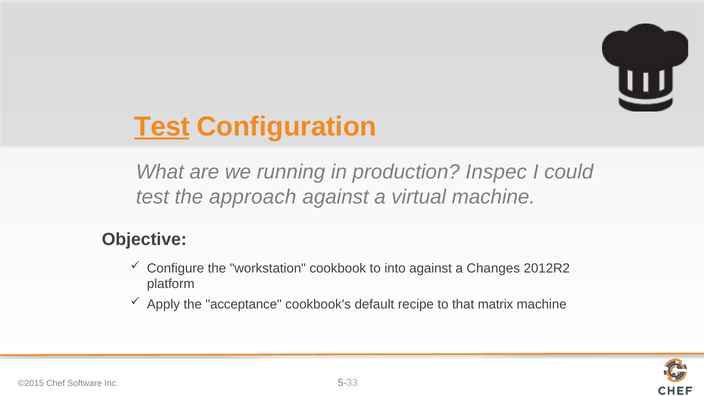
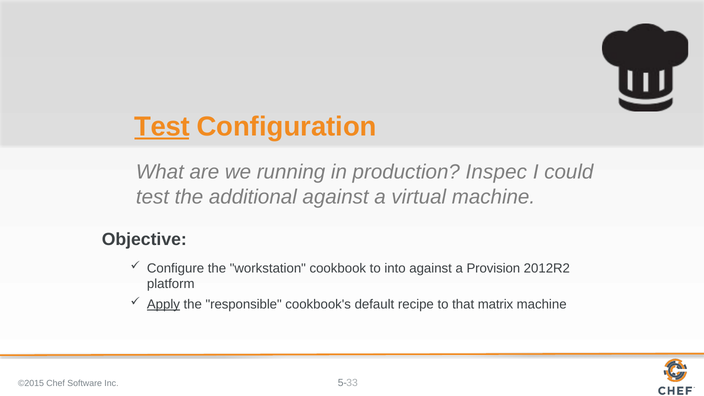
approach: approach -> additional
Changes: Changes -> Provision
Apply underline: none -> present
acceptance: acceptance -> responsible
